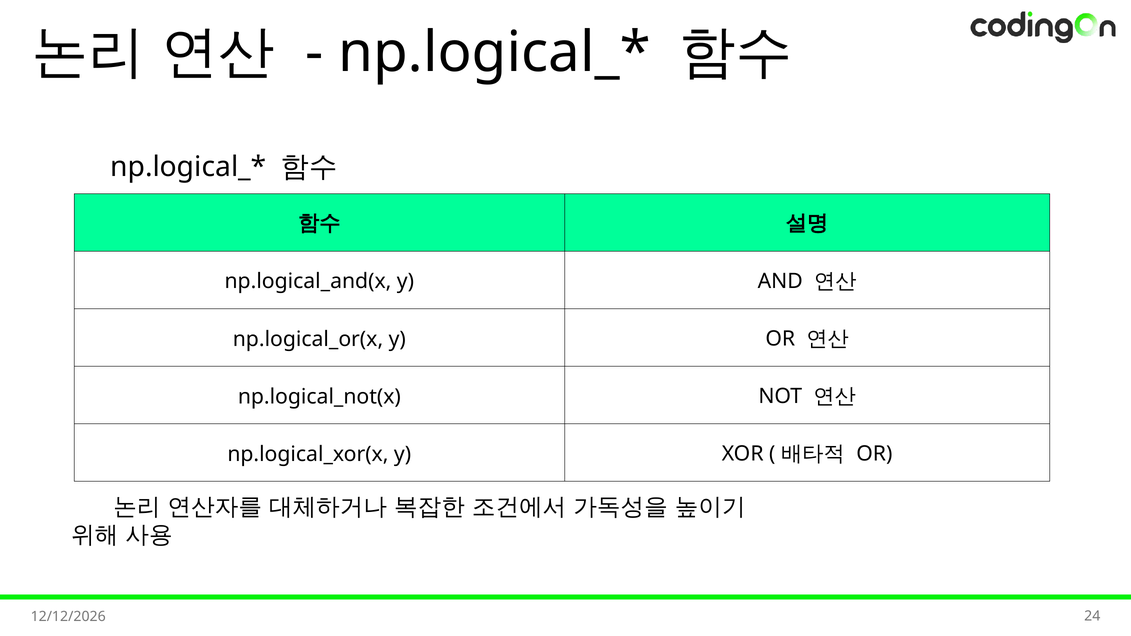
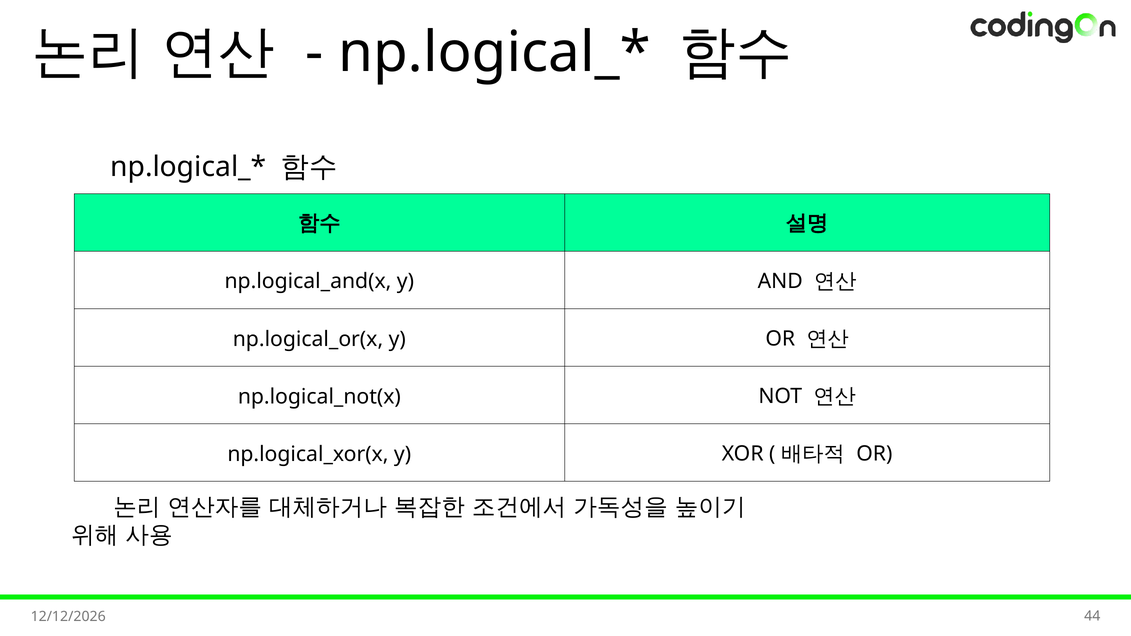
24: 24 -> 44
